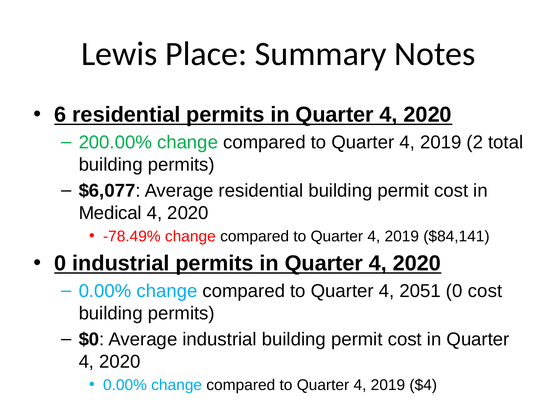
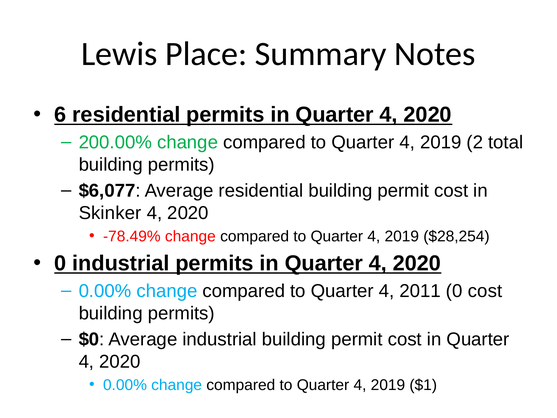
Medical: Medical -> Skinker
$84,141: $84,141 -> $28,254
2051: 2051 -> 2011
$4: $4 -> $1
